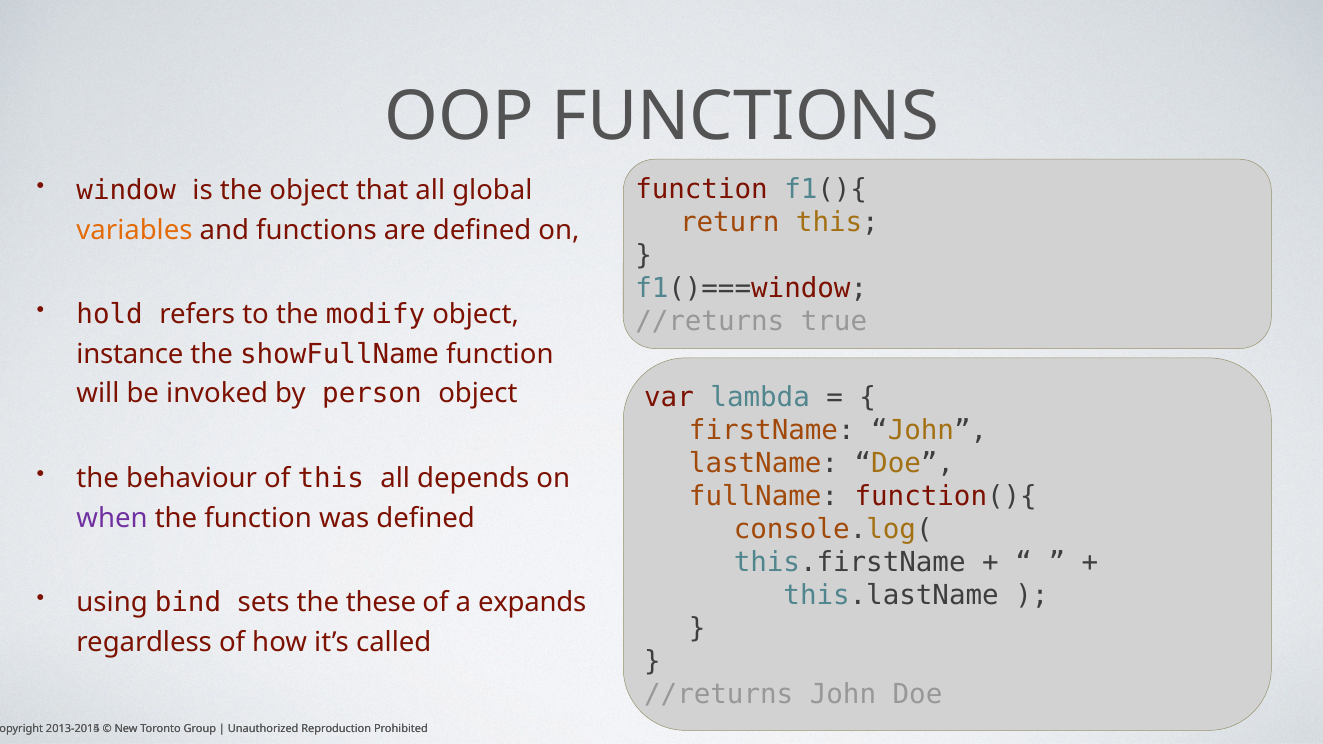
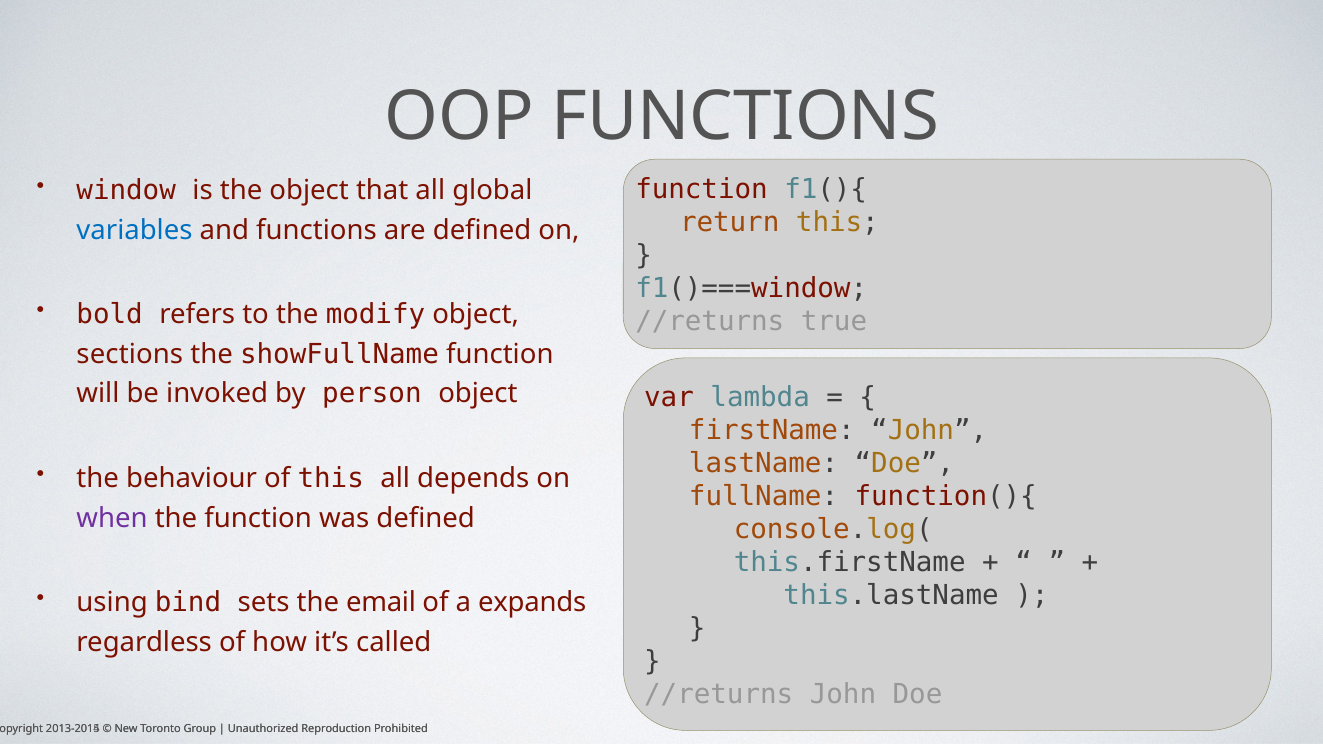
variables colour: orange -> blue
hold: hold -> bold
instance: instance -> sections
these: these -> email
